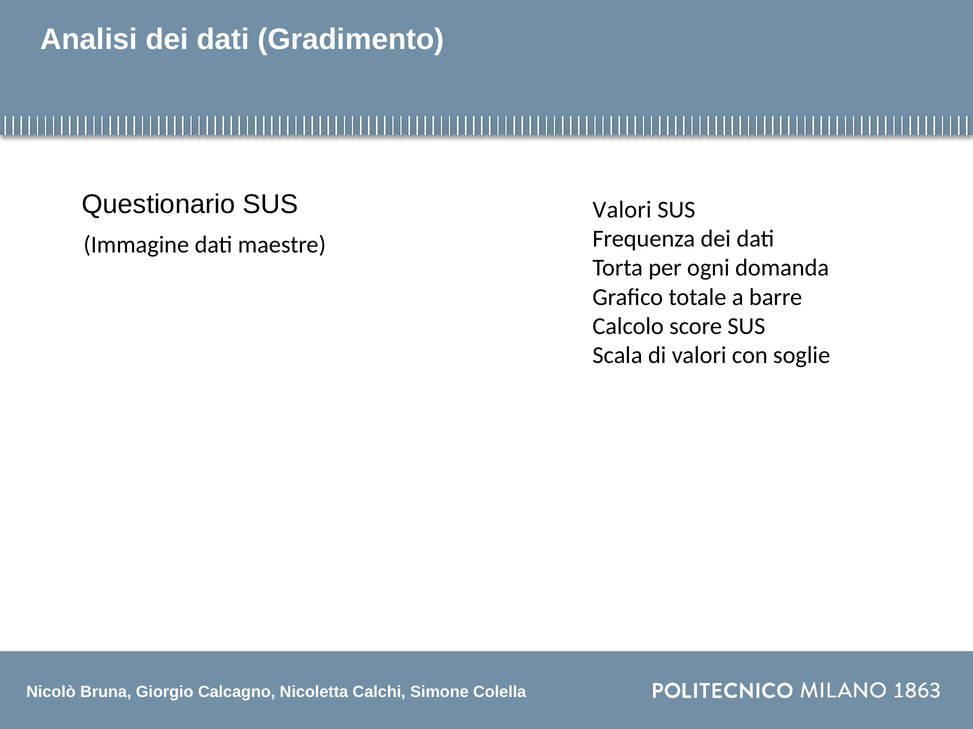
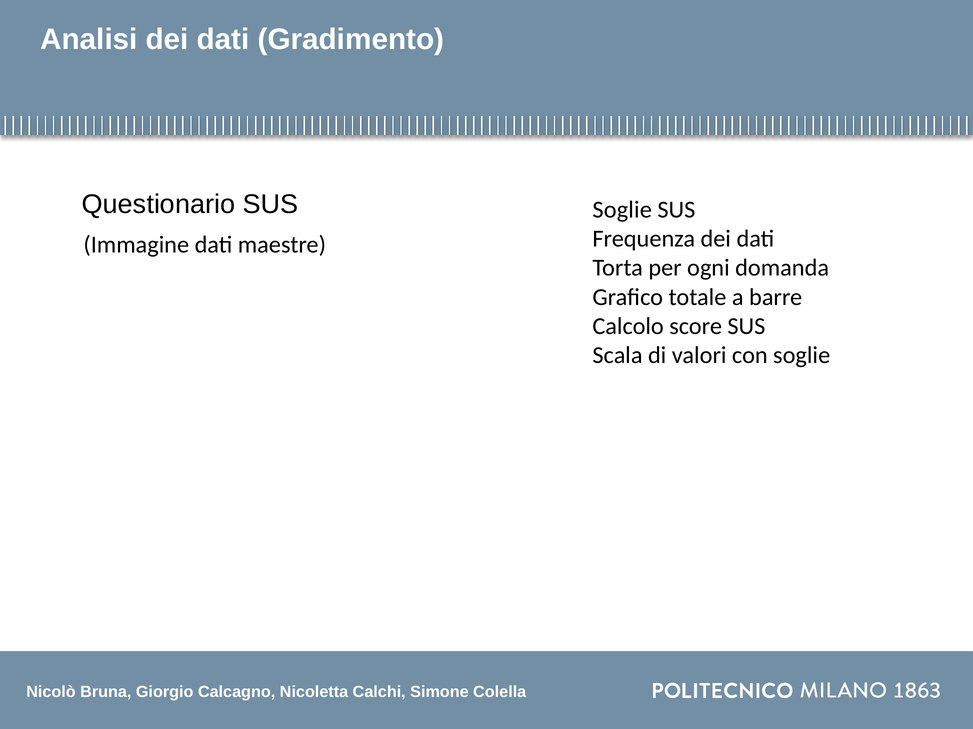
Valori at (622, 210): Valori -> Soglie
